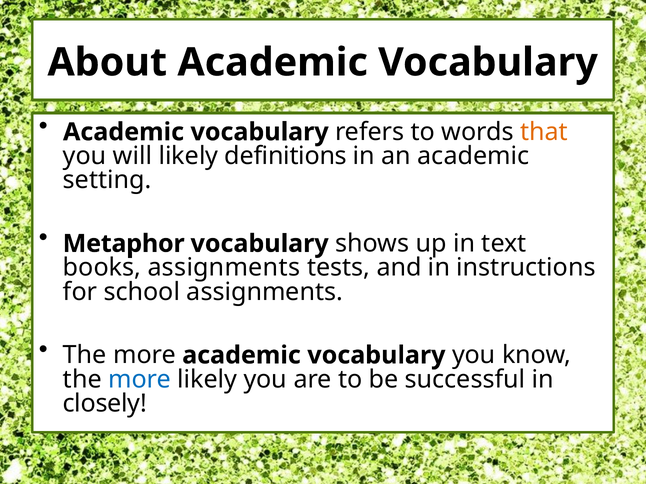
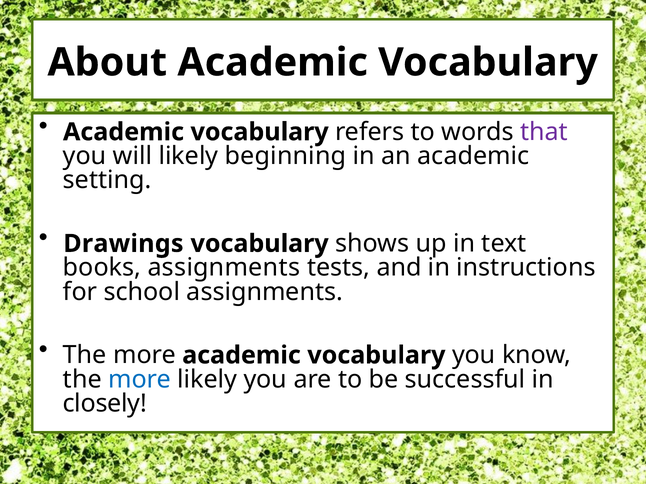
that colour: orange -> purple
definitions: definitions -> beginning
Metaphor: Metaphor -> Drawings
